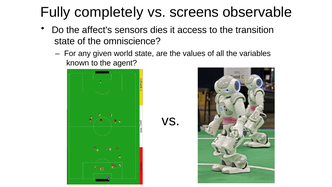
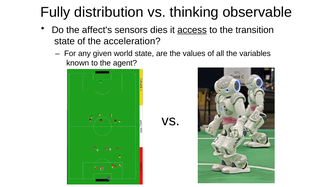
completely: completely -> distribution
screens: screens -> thinking
access underline: none -> present
omniscience: omniscience -> acceleration
